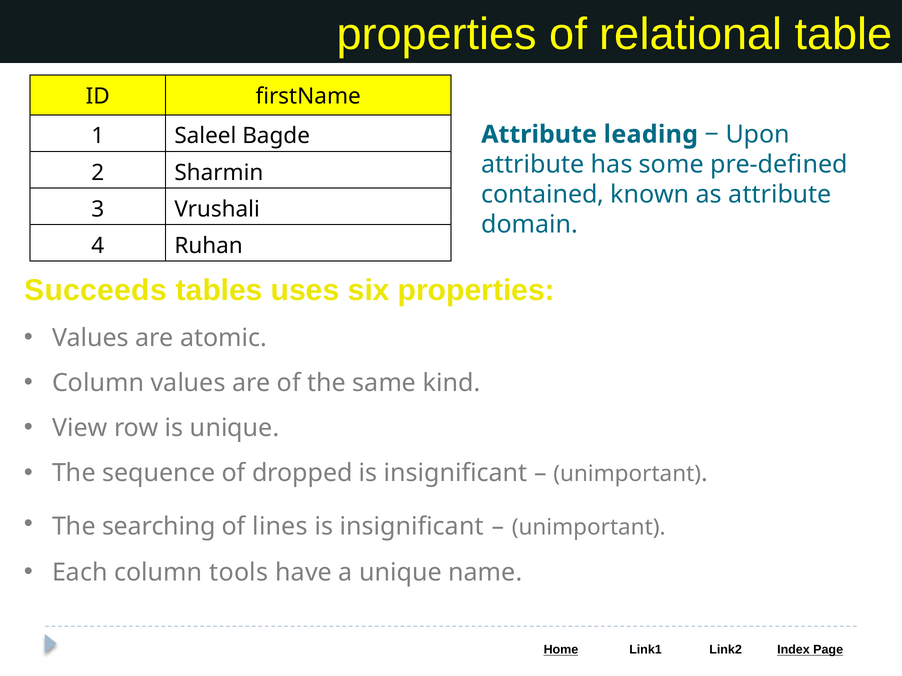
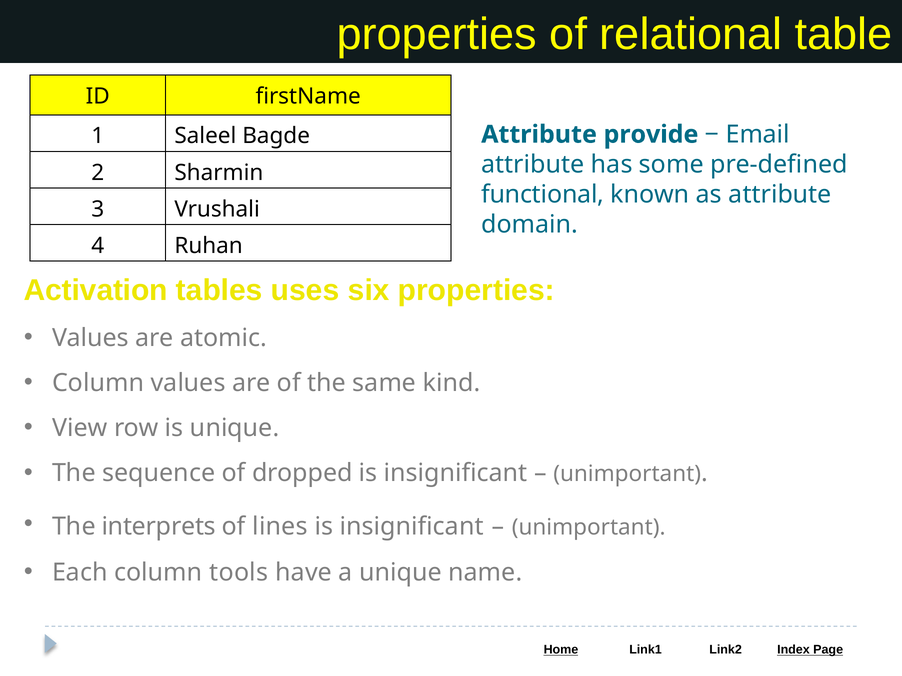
leading: leading -> provide
Upon: Upon -> Email
contained: contained -> functional
Succeeds: Succeeds -> Activation
searching: searching -> interprets
